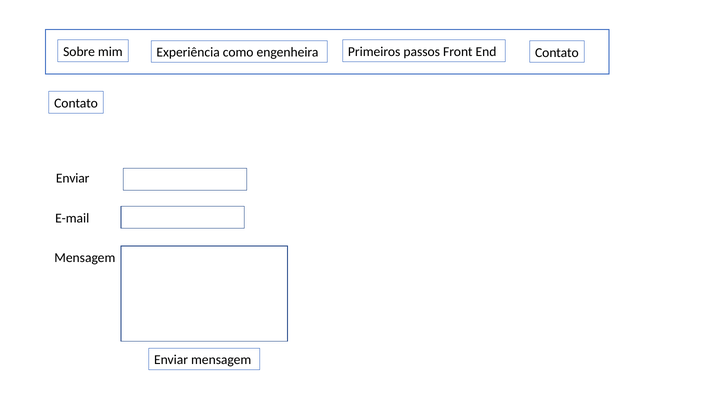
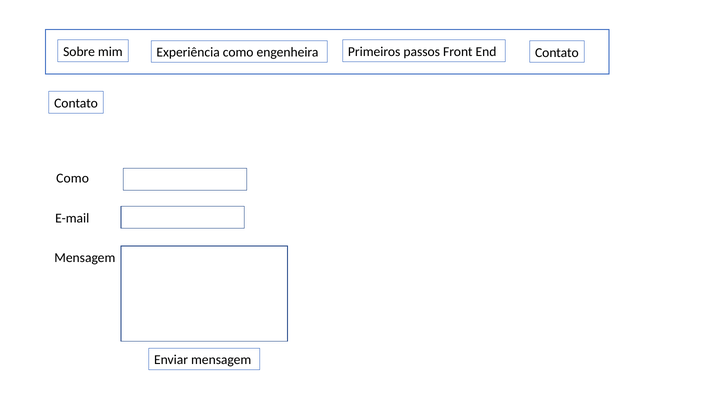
Enviar at (73, 178): Enviar -> Como
